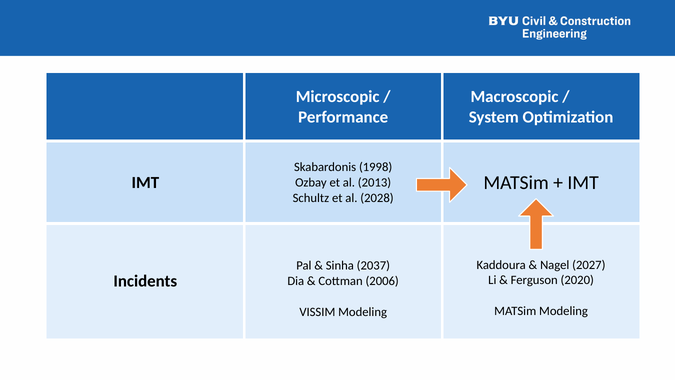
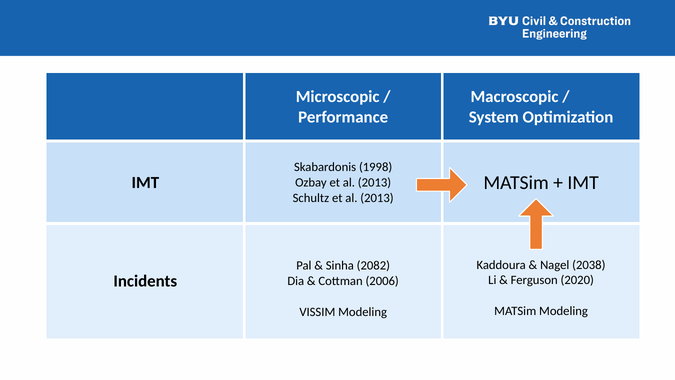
Schultz et al 2028: 2028 -> 2013
2027: 2027 -> 2038
2037: 2037 -> 2082
